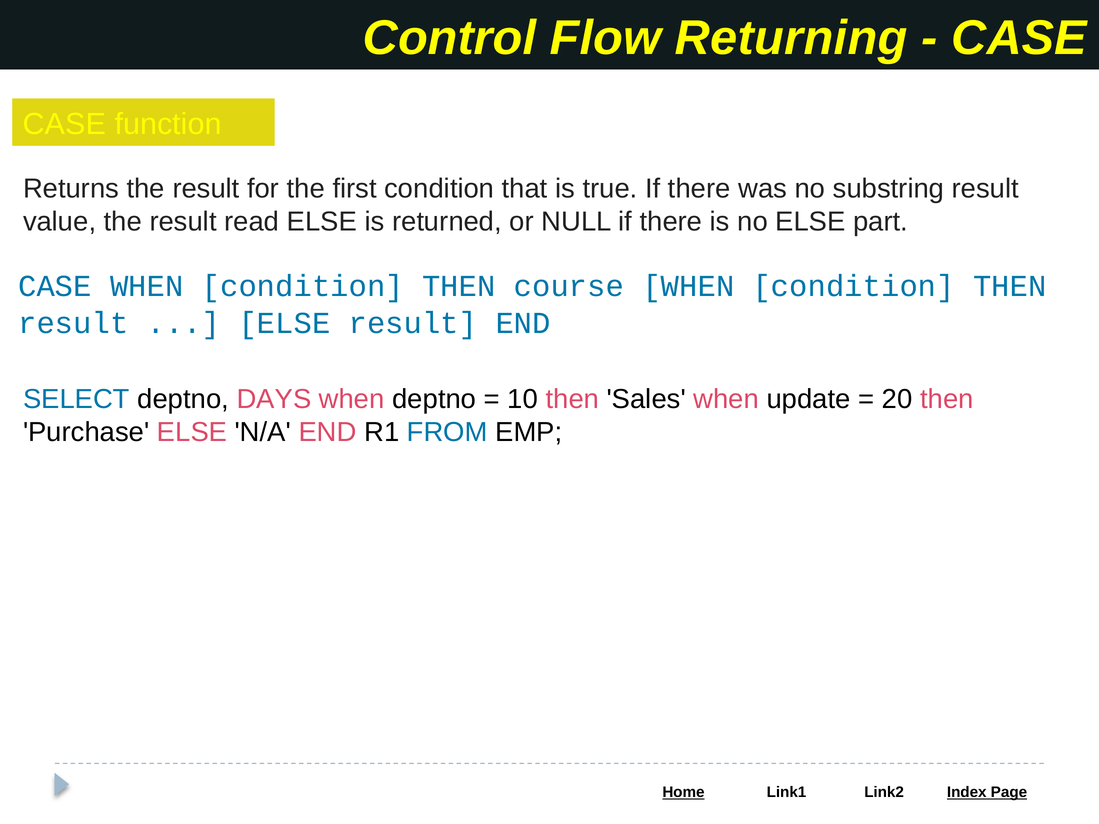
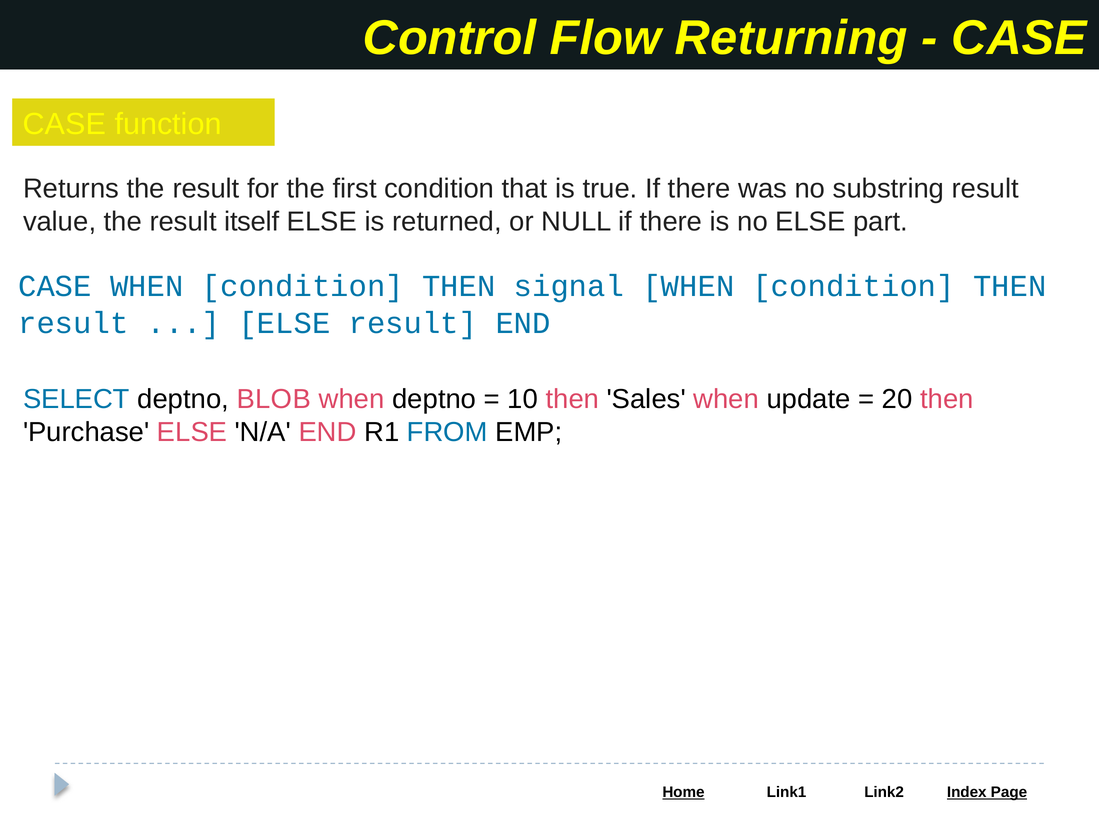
read: read -> itself
course: course -> signal
DAYS: DAYS -> BLOB
